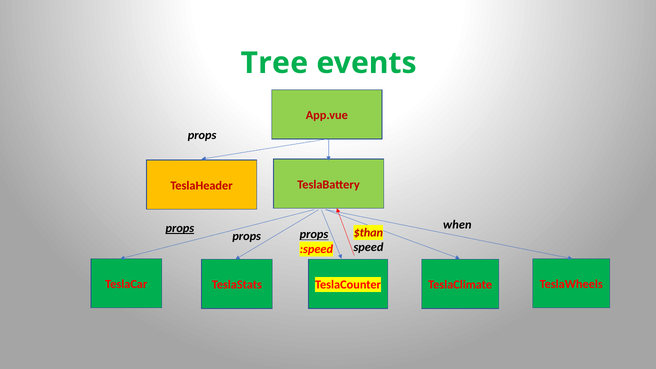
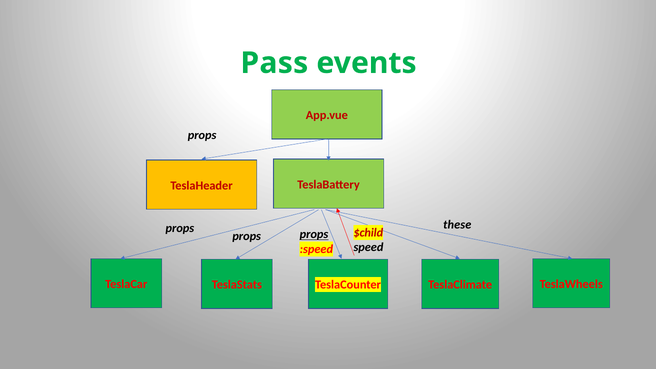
Tree: Tree -> Pass
when: when -> these
props at (180, 228) underline: present -> none
$than: $than -> $child
